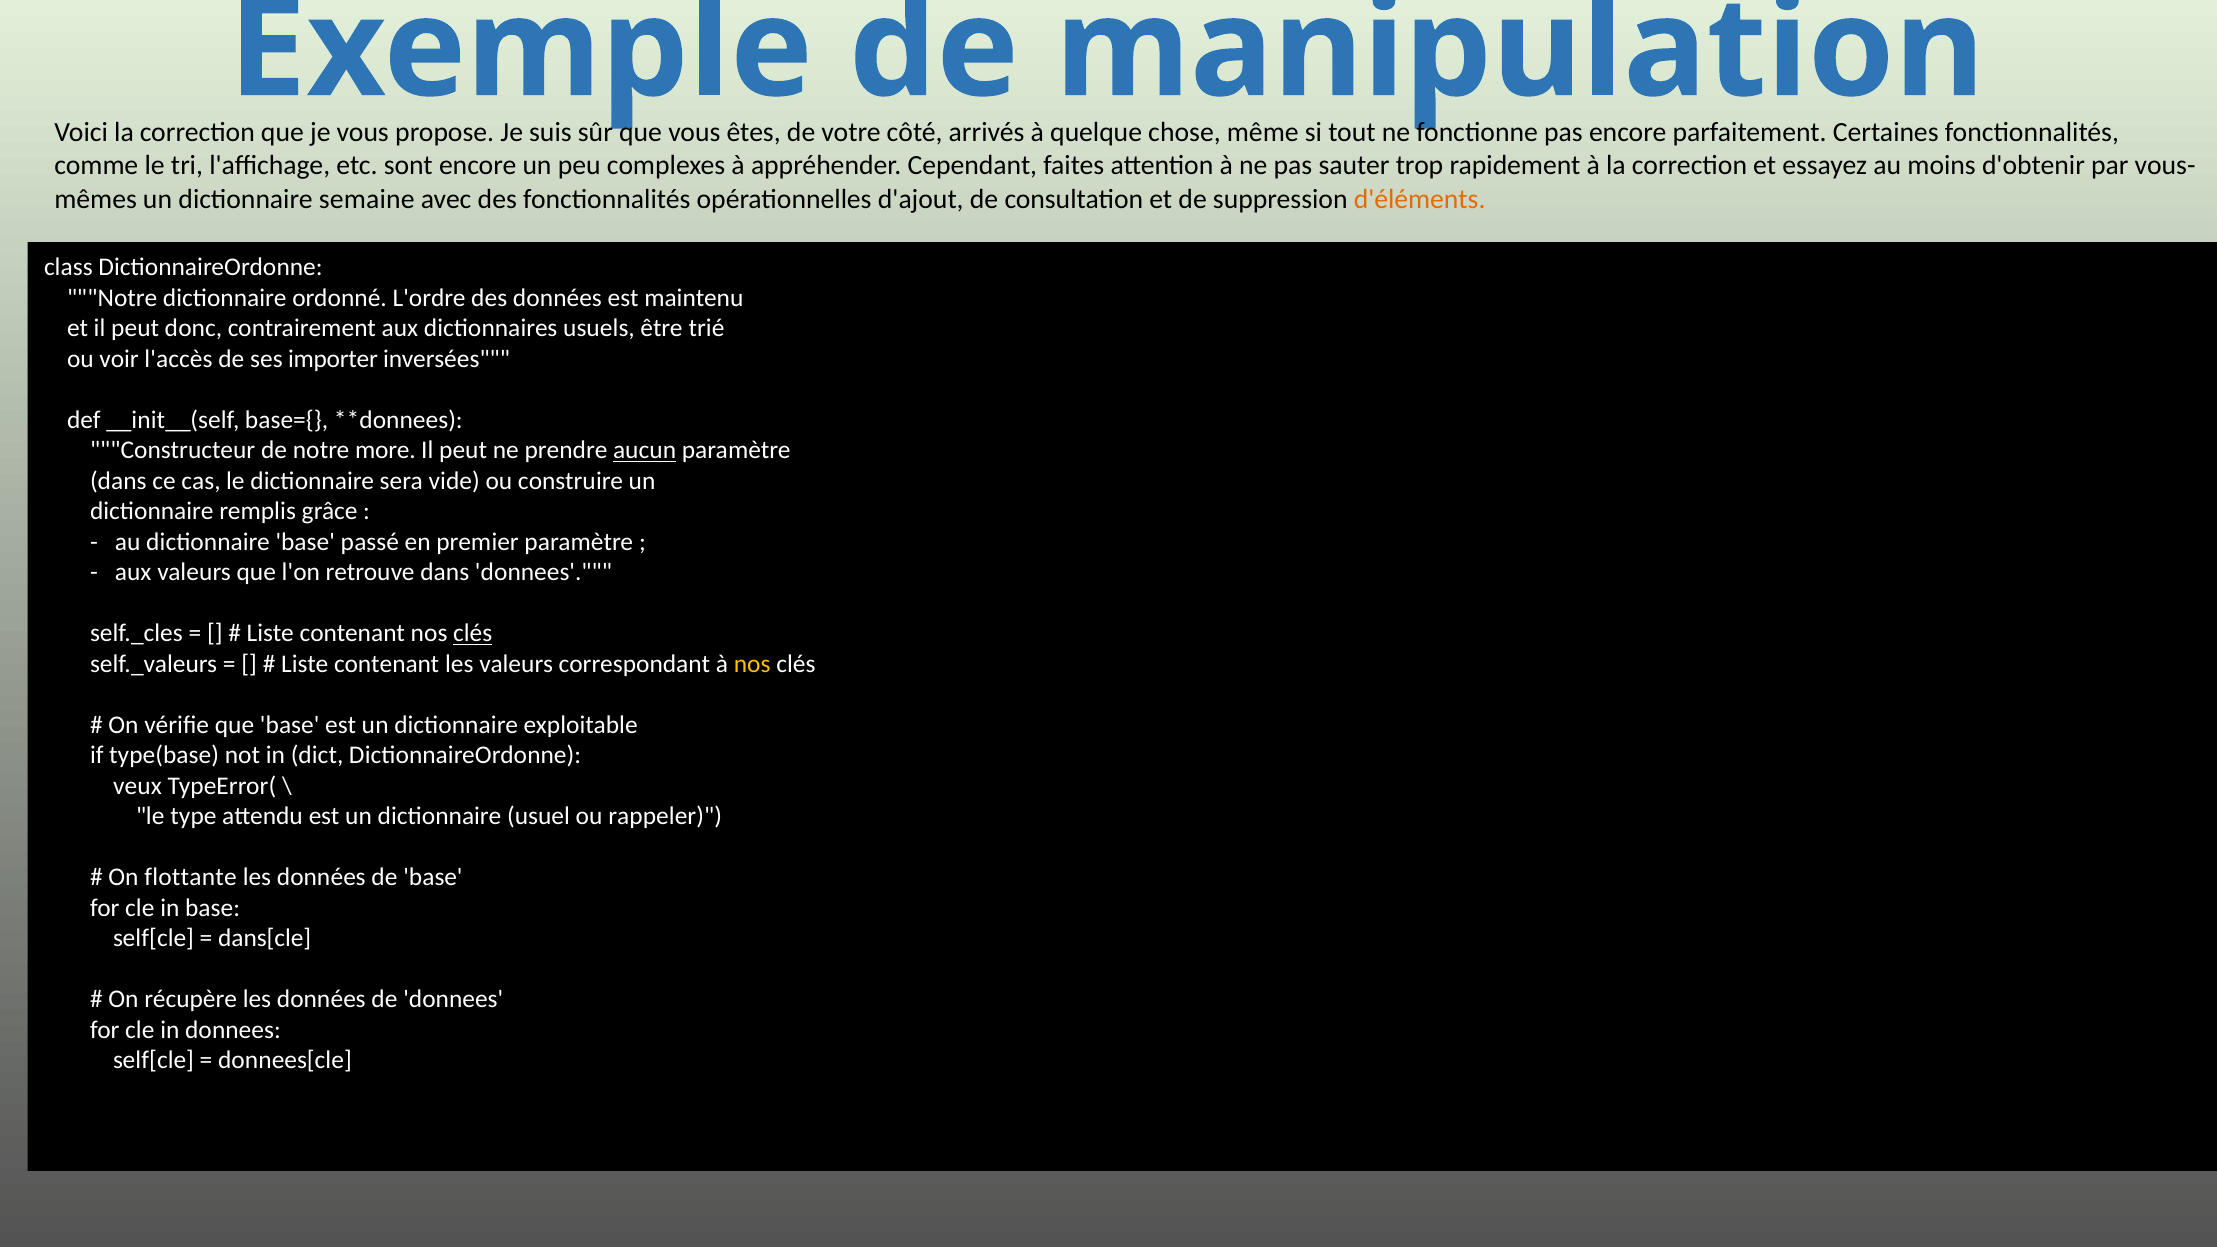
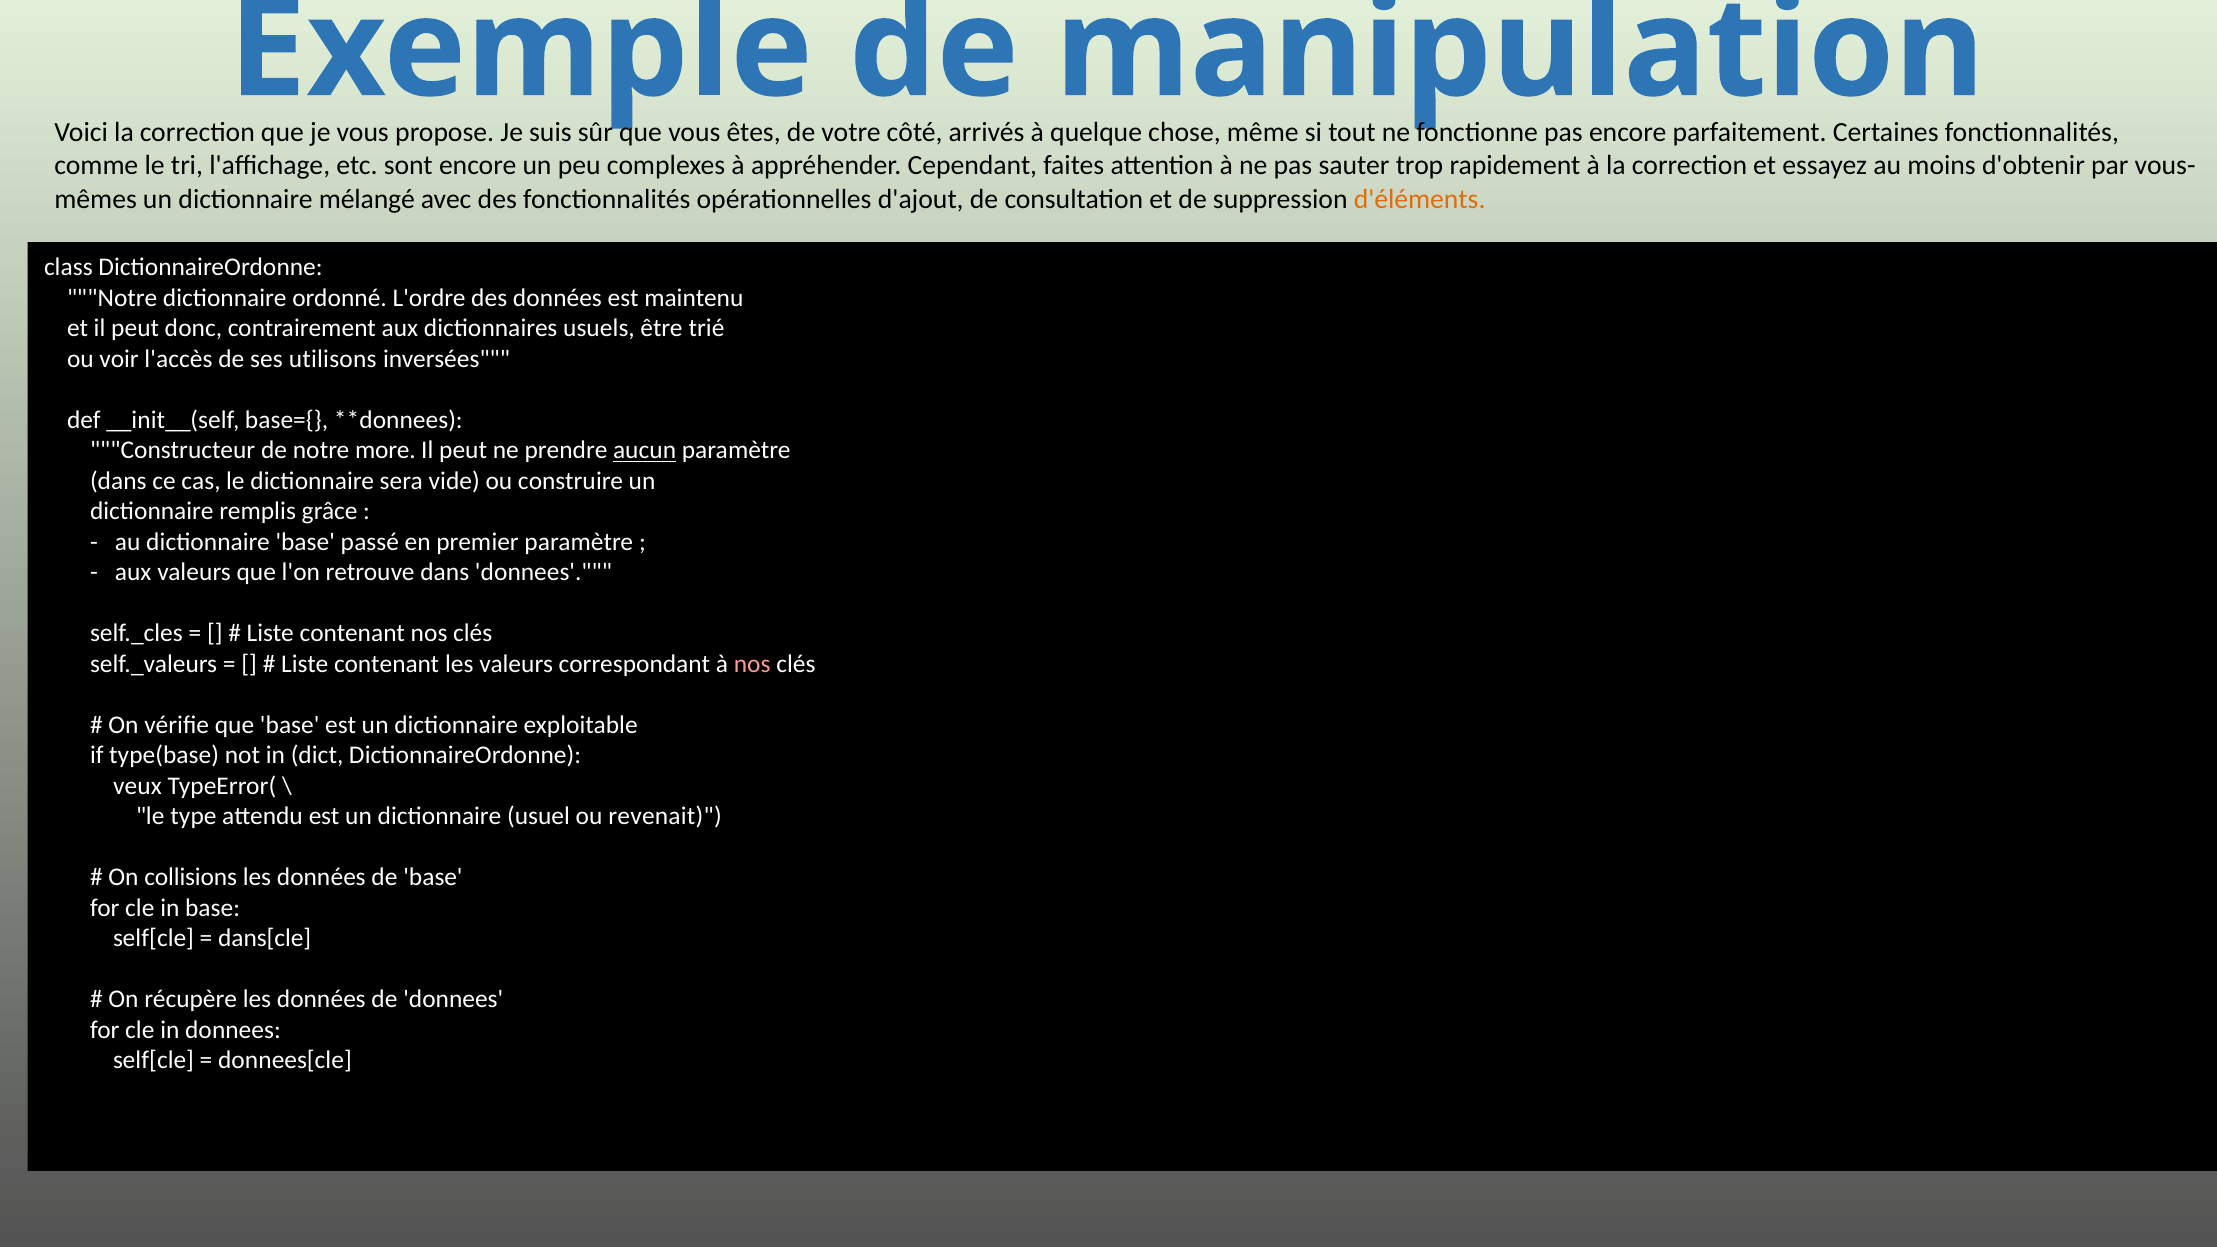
semaine: semaine -> mélangé
importer: importer -> utilisons
clés at (473, 633) underline: present -> none
nos at (752, 664) colour: yellow -> pink
rappeler: rappeler -> revenait
flottante: flottante -> collisions
